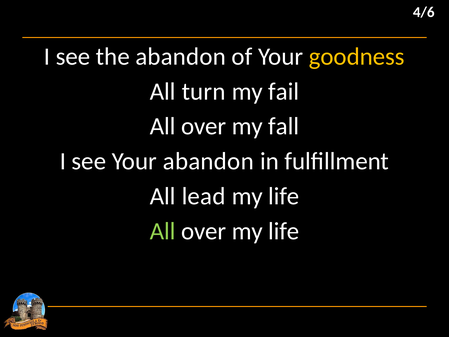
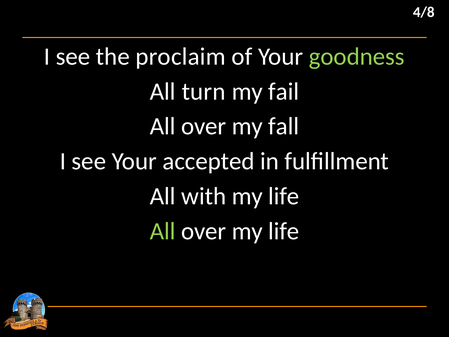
4/6: 4/6 -> 4/8
the abandon: abandon -> proclaim
goodness colour: yellow -> light green
Your abandon: abandon -> accepted
lead: lead -> with
